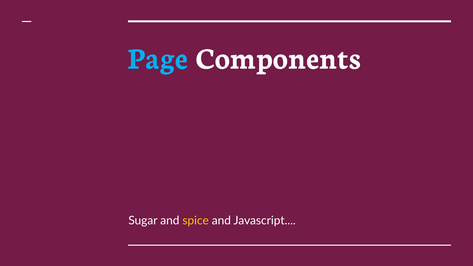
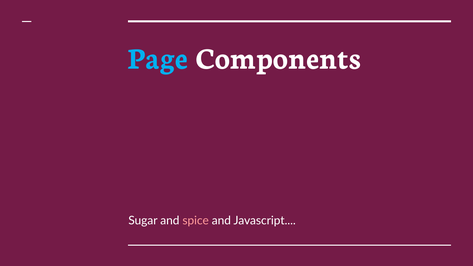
spice colour: yellow -> pink
